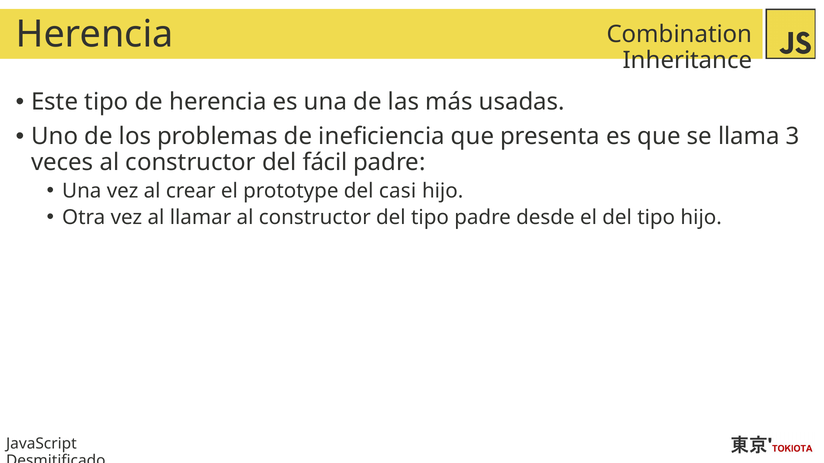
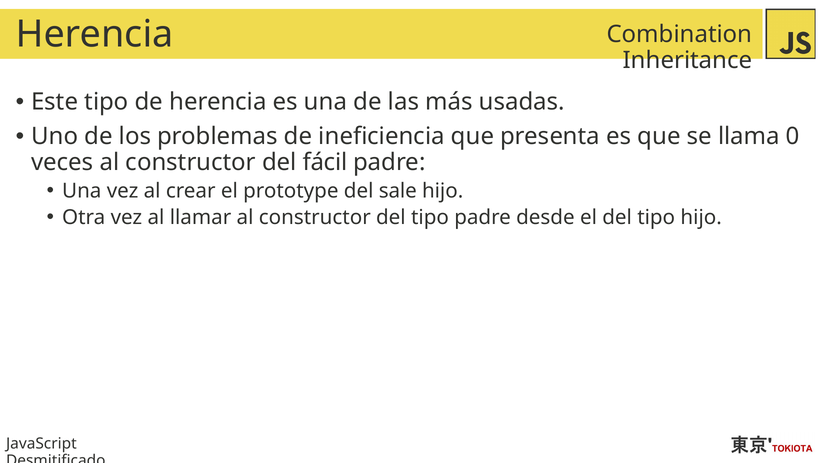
3: 3 -> 0
casi: casi -> sale
